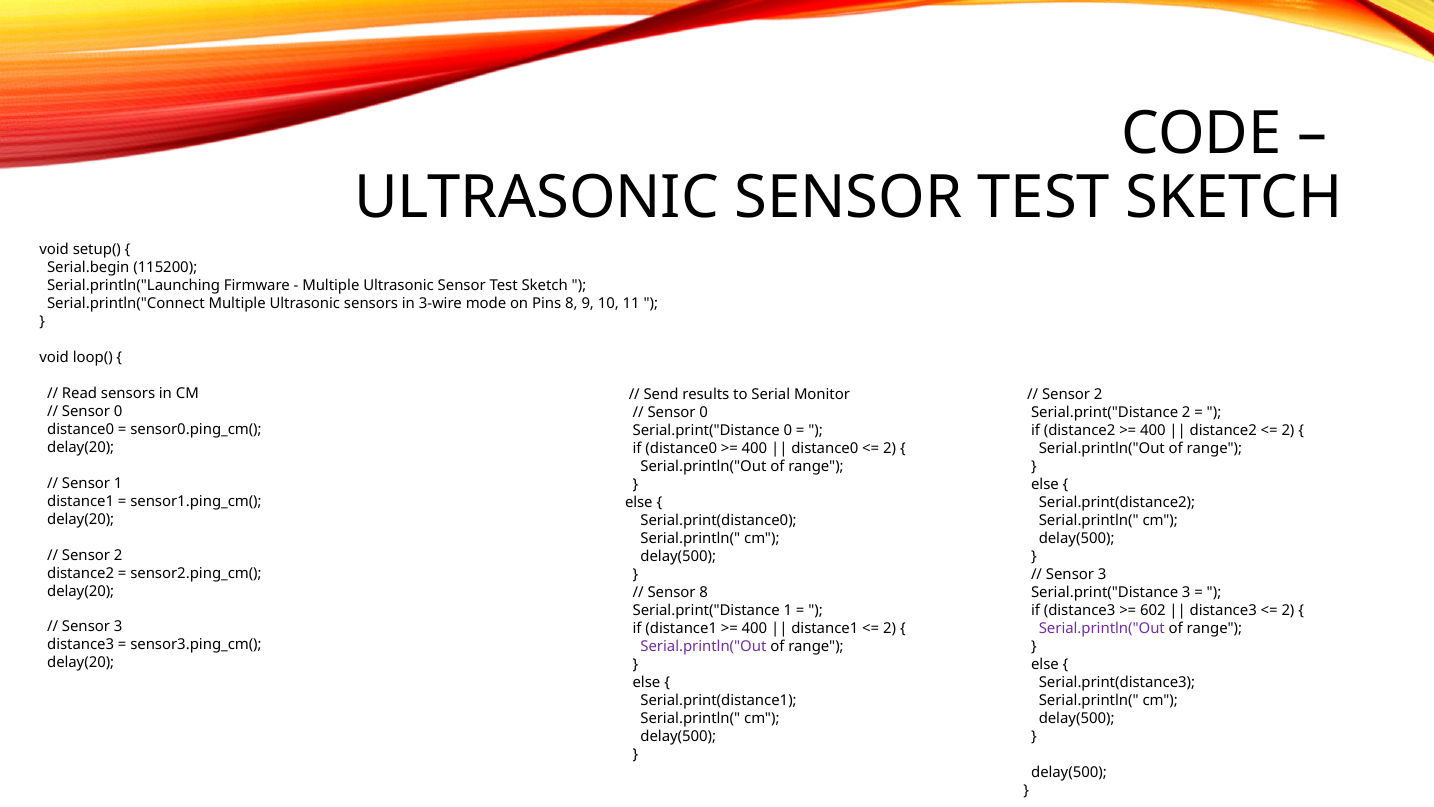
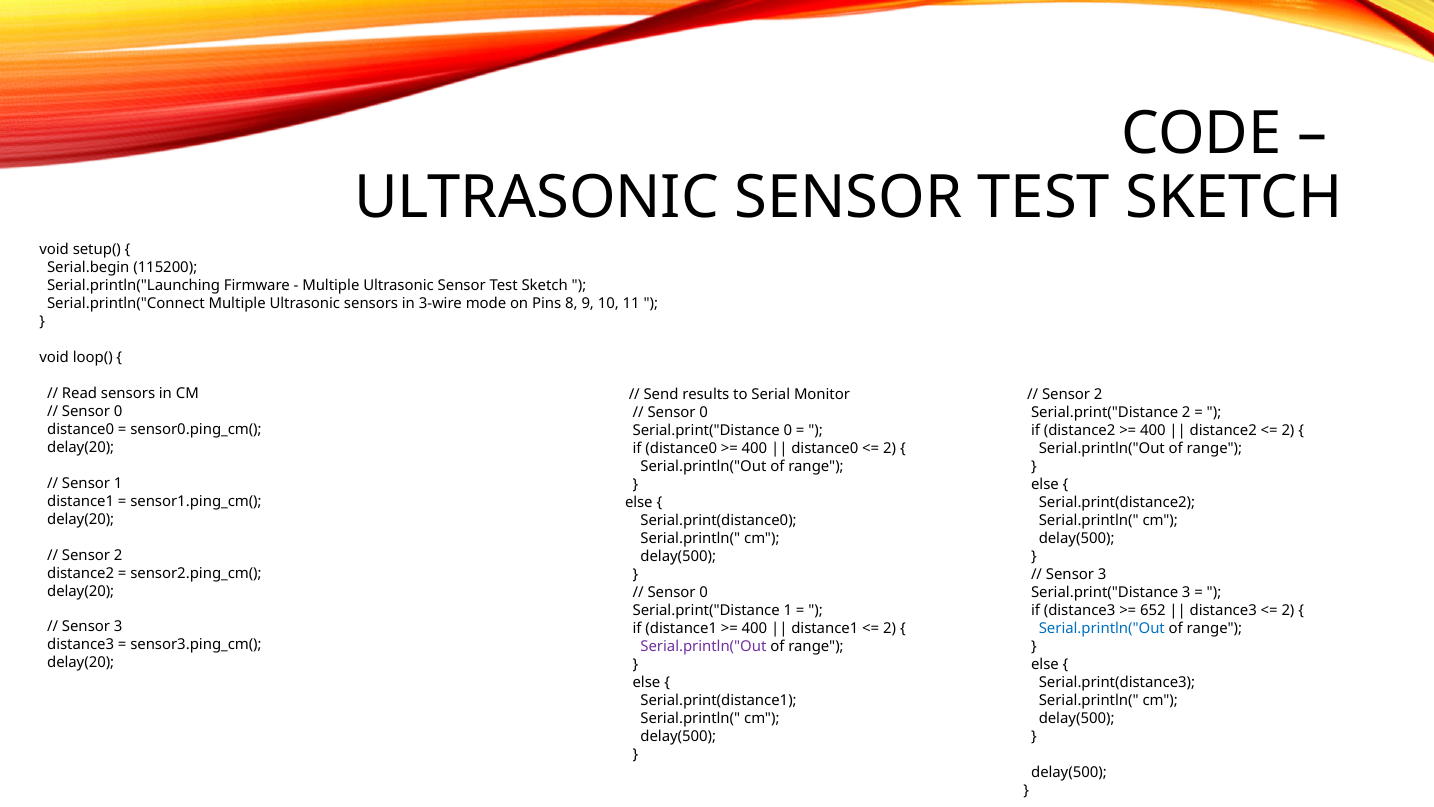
8 at (704, 592): 8 -> 0
602: 602 -> 652
Serial.println("Out at (1102, 628) colour: purple -> blue
